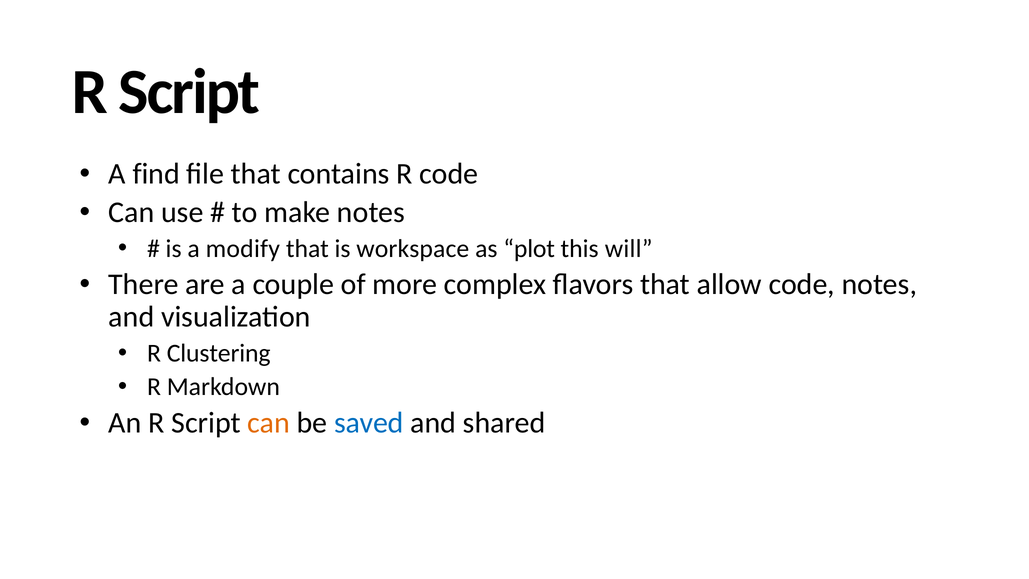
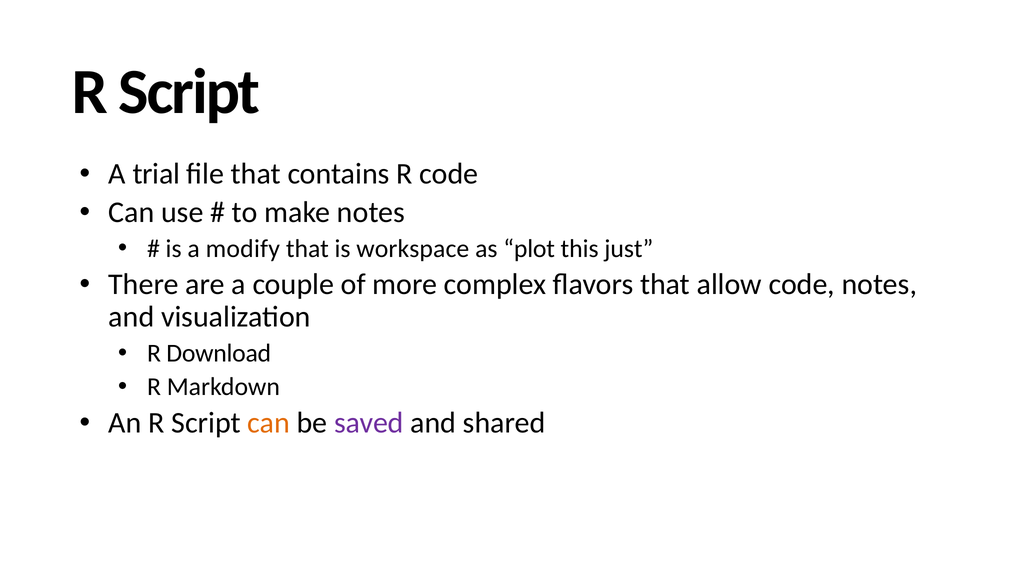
find: find -> trial
will: will -> just
Clustering: Clustering -> Download
saved colour: blue -> purple
